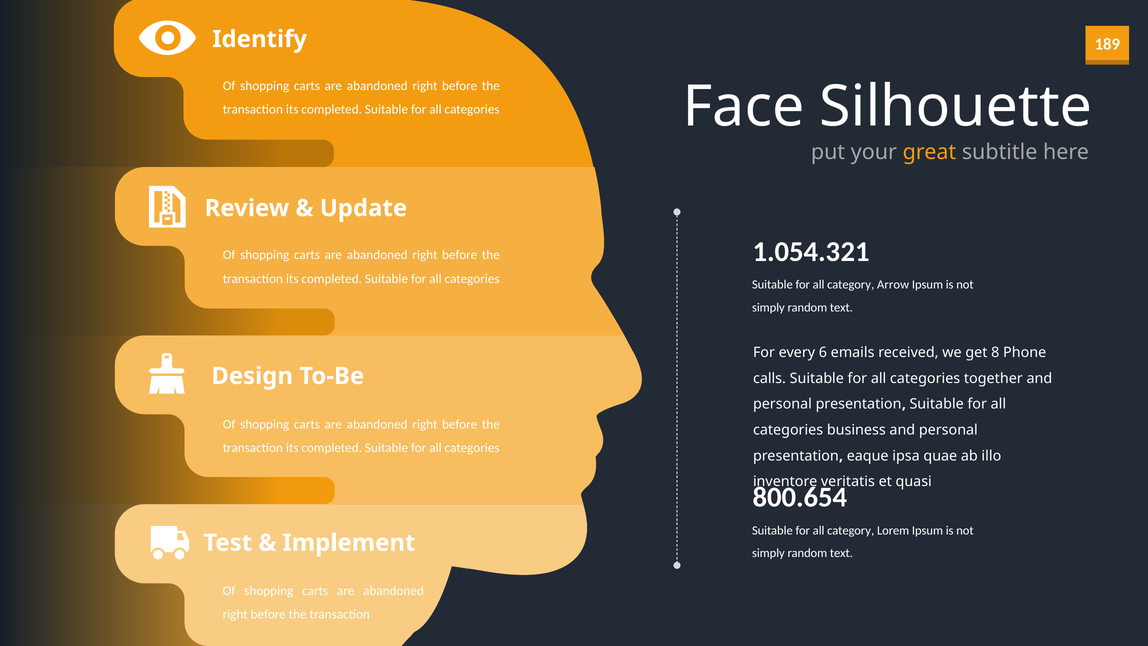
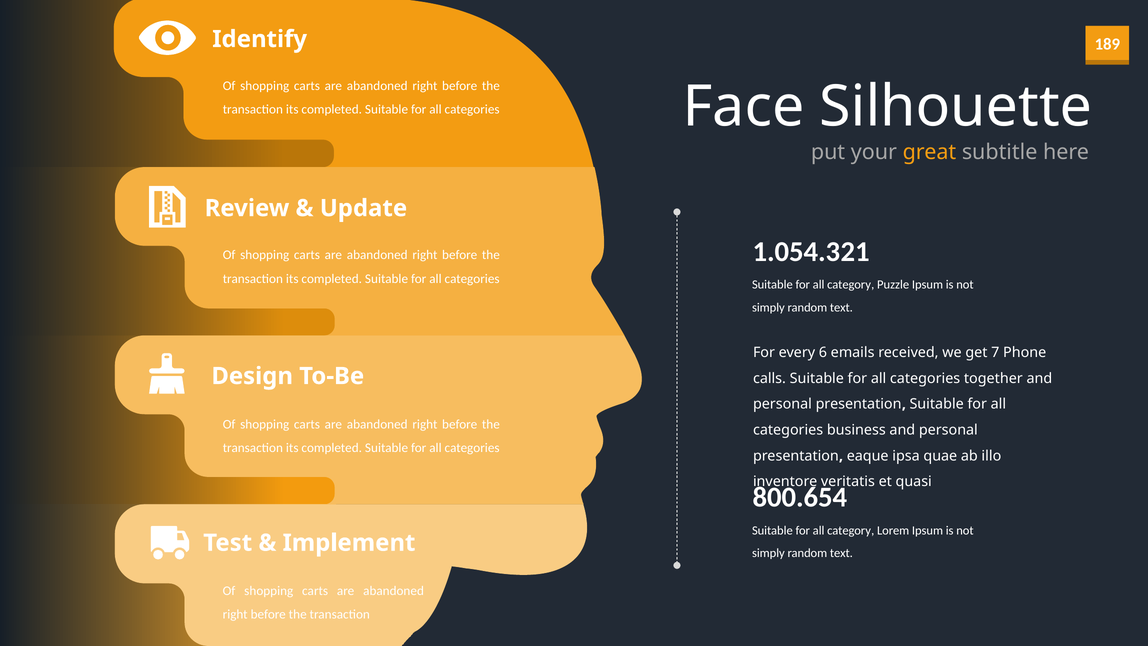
Arrow: Arrow -> Puzzle
8: 8 -> 7
